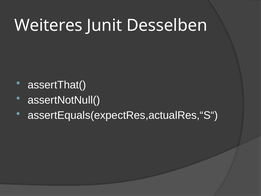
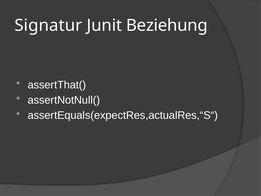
Weiteres: Weiteres -> Signatur
Desselben: Desselben -> Beziehung
